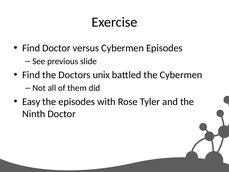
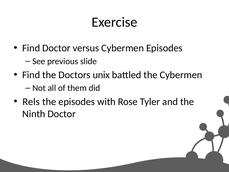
Easy: Easy -> Rels
